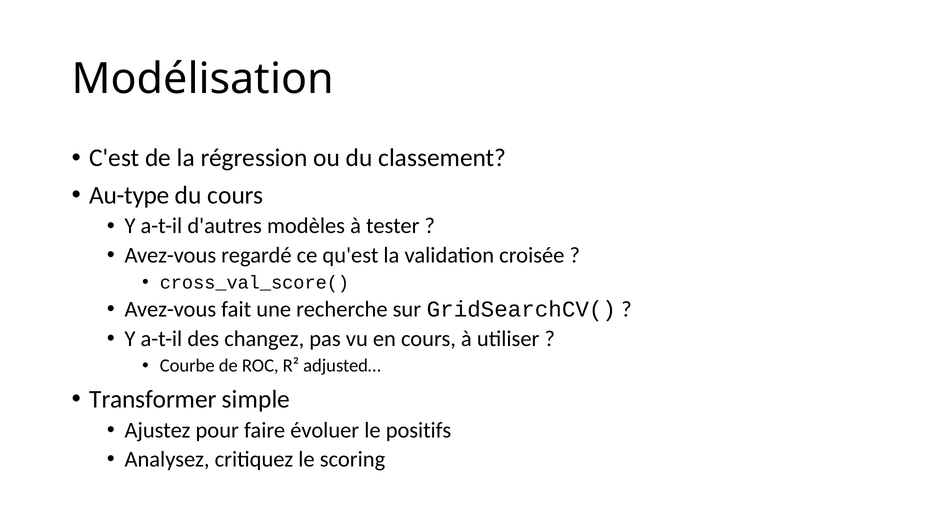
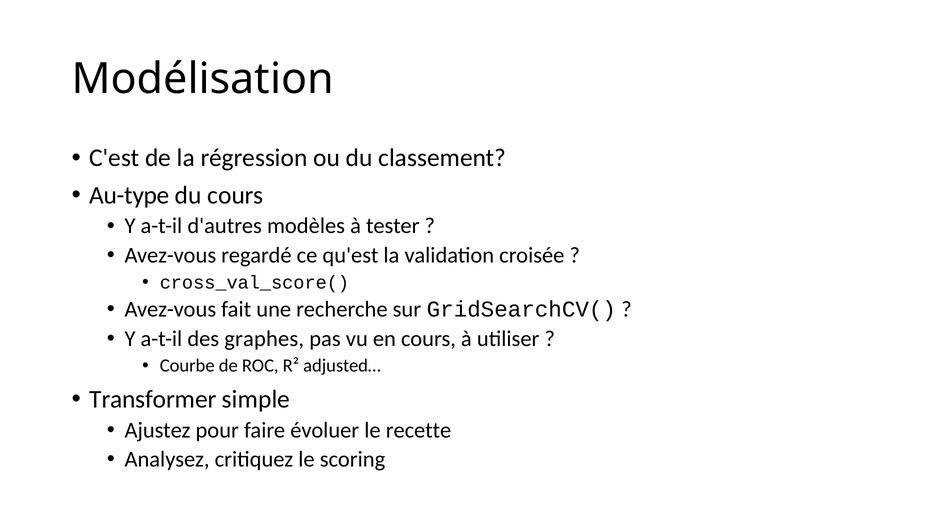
changez: changez -> graphes
positifs: positifs -> recette
